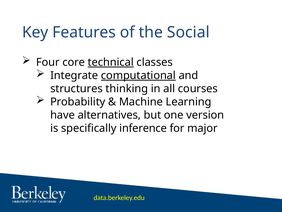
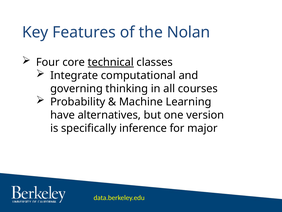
Social: Social -> Nolan
computational underline: present -> none
structures: structures -> governing
